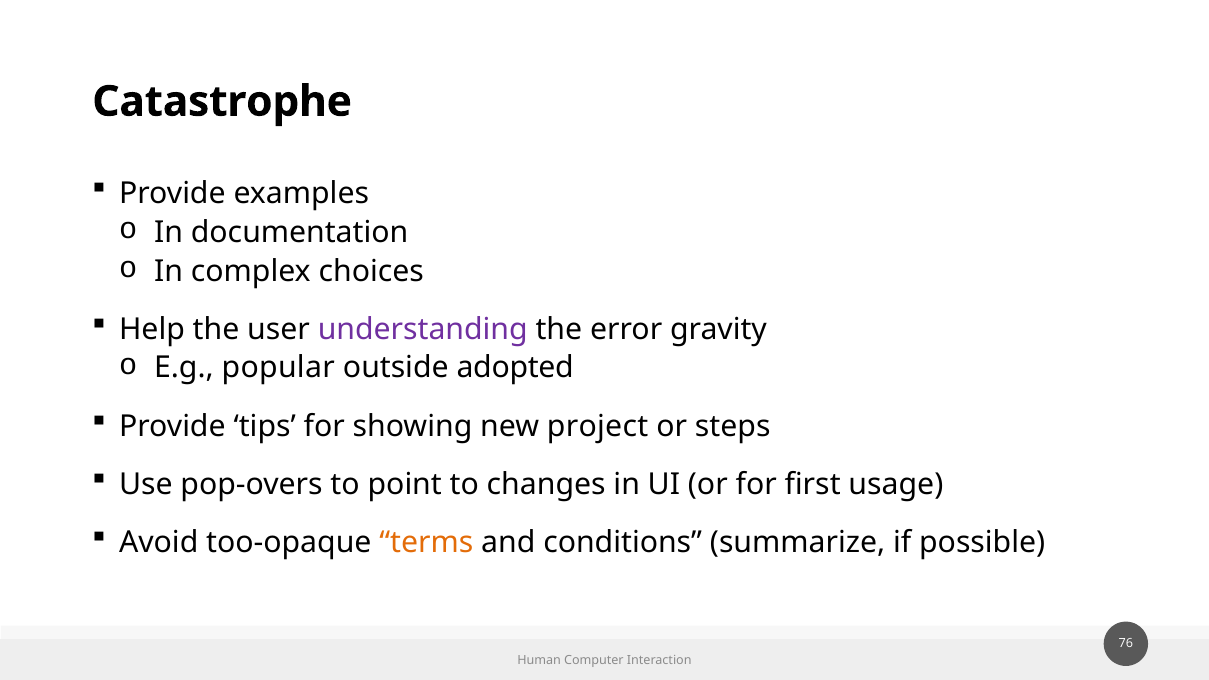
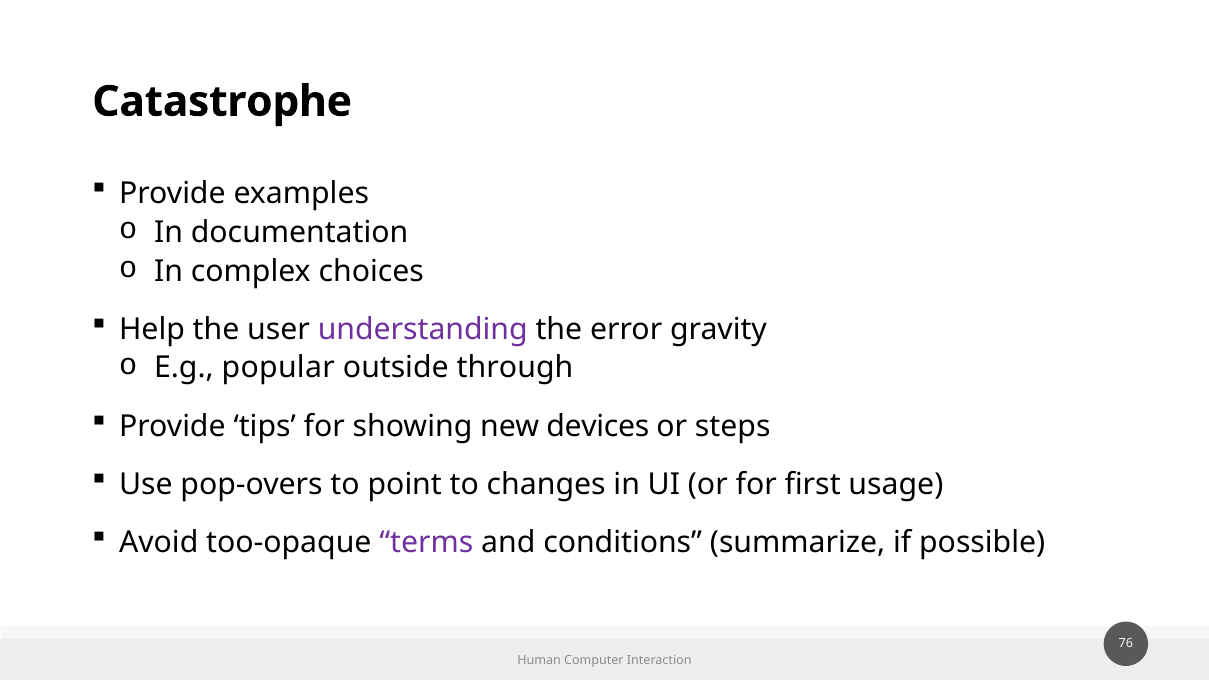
adopted: adopted -> through
project: project -> devices
terms colour: orange -> purple
